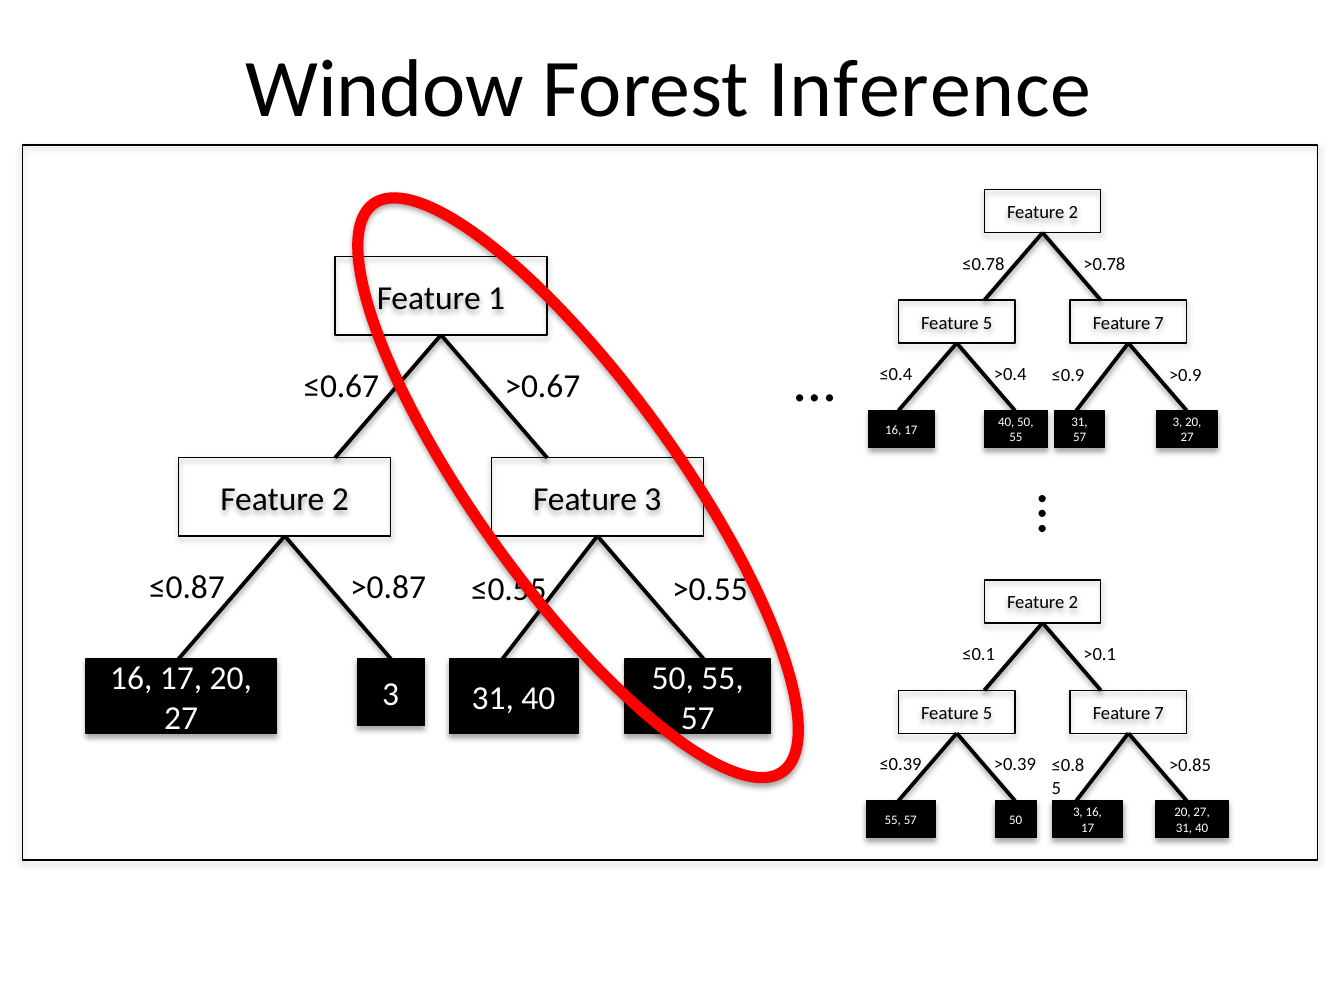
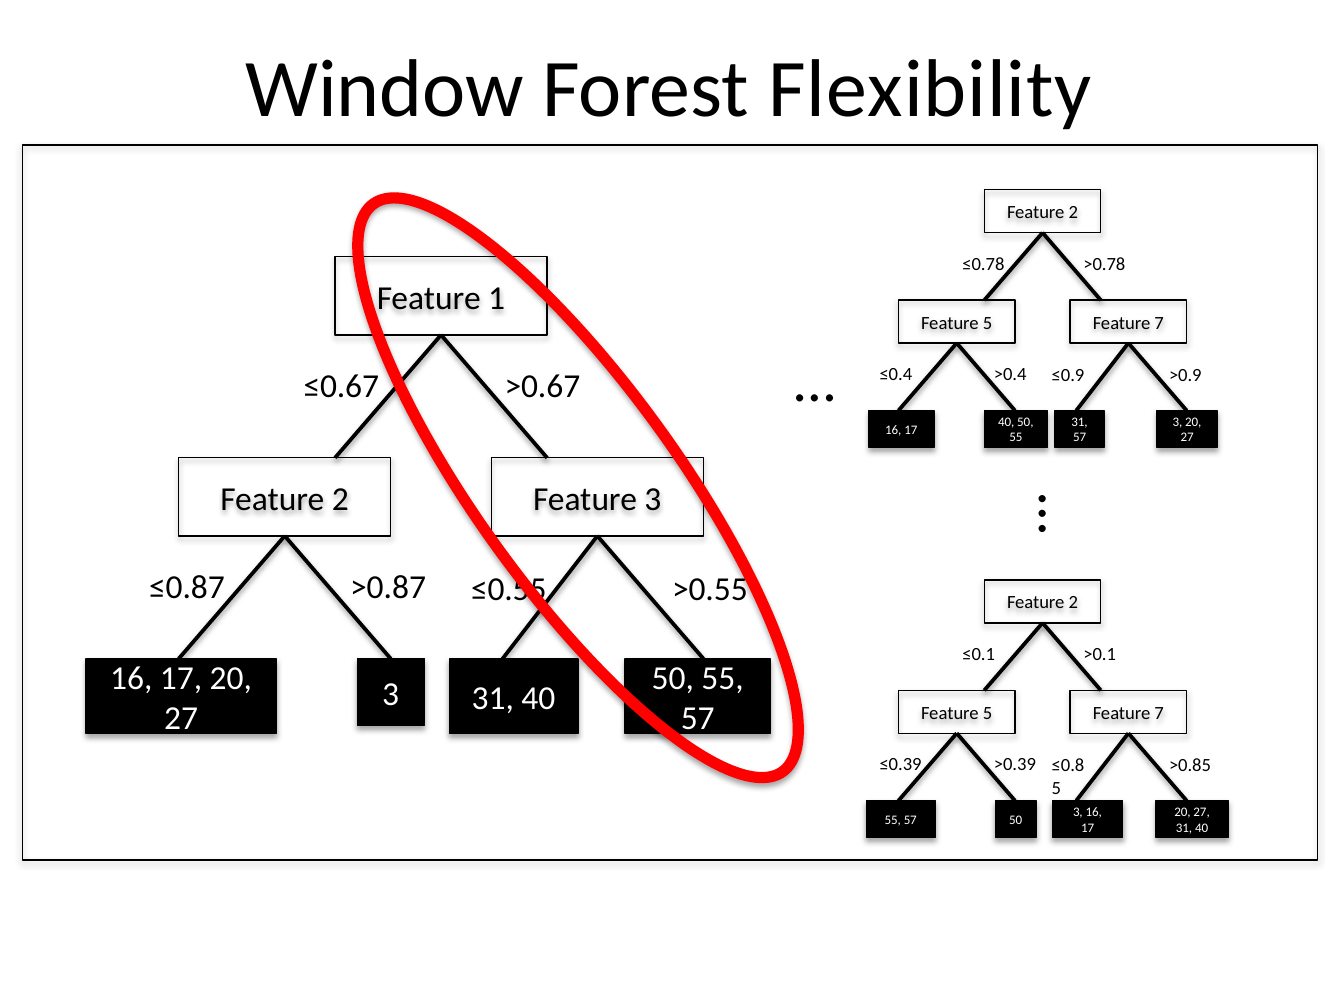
Inference: Inference -> Flexibility
